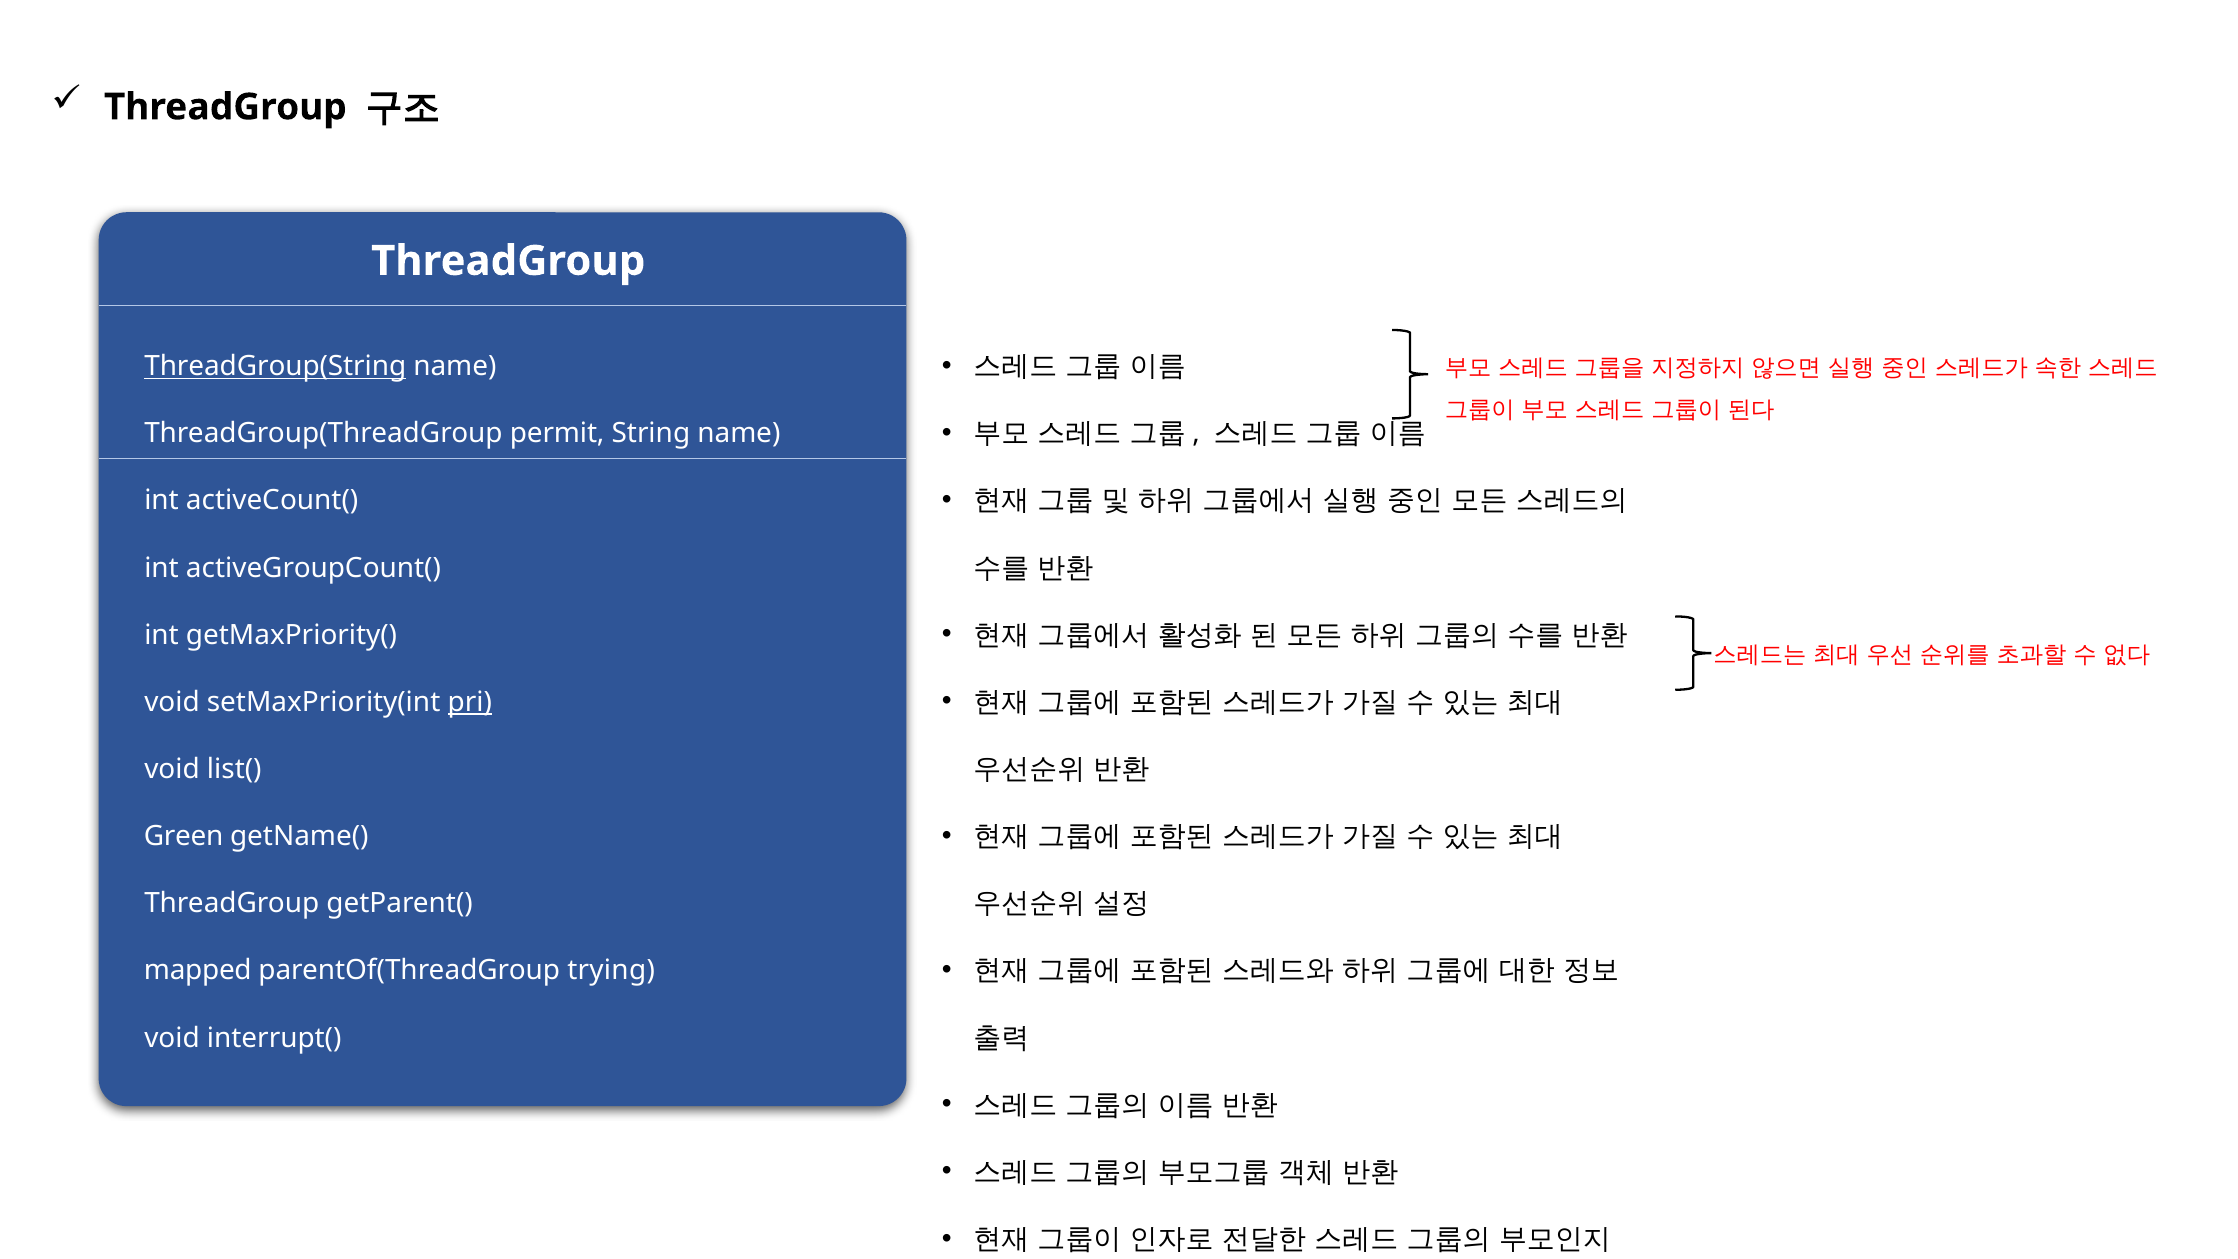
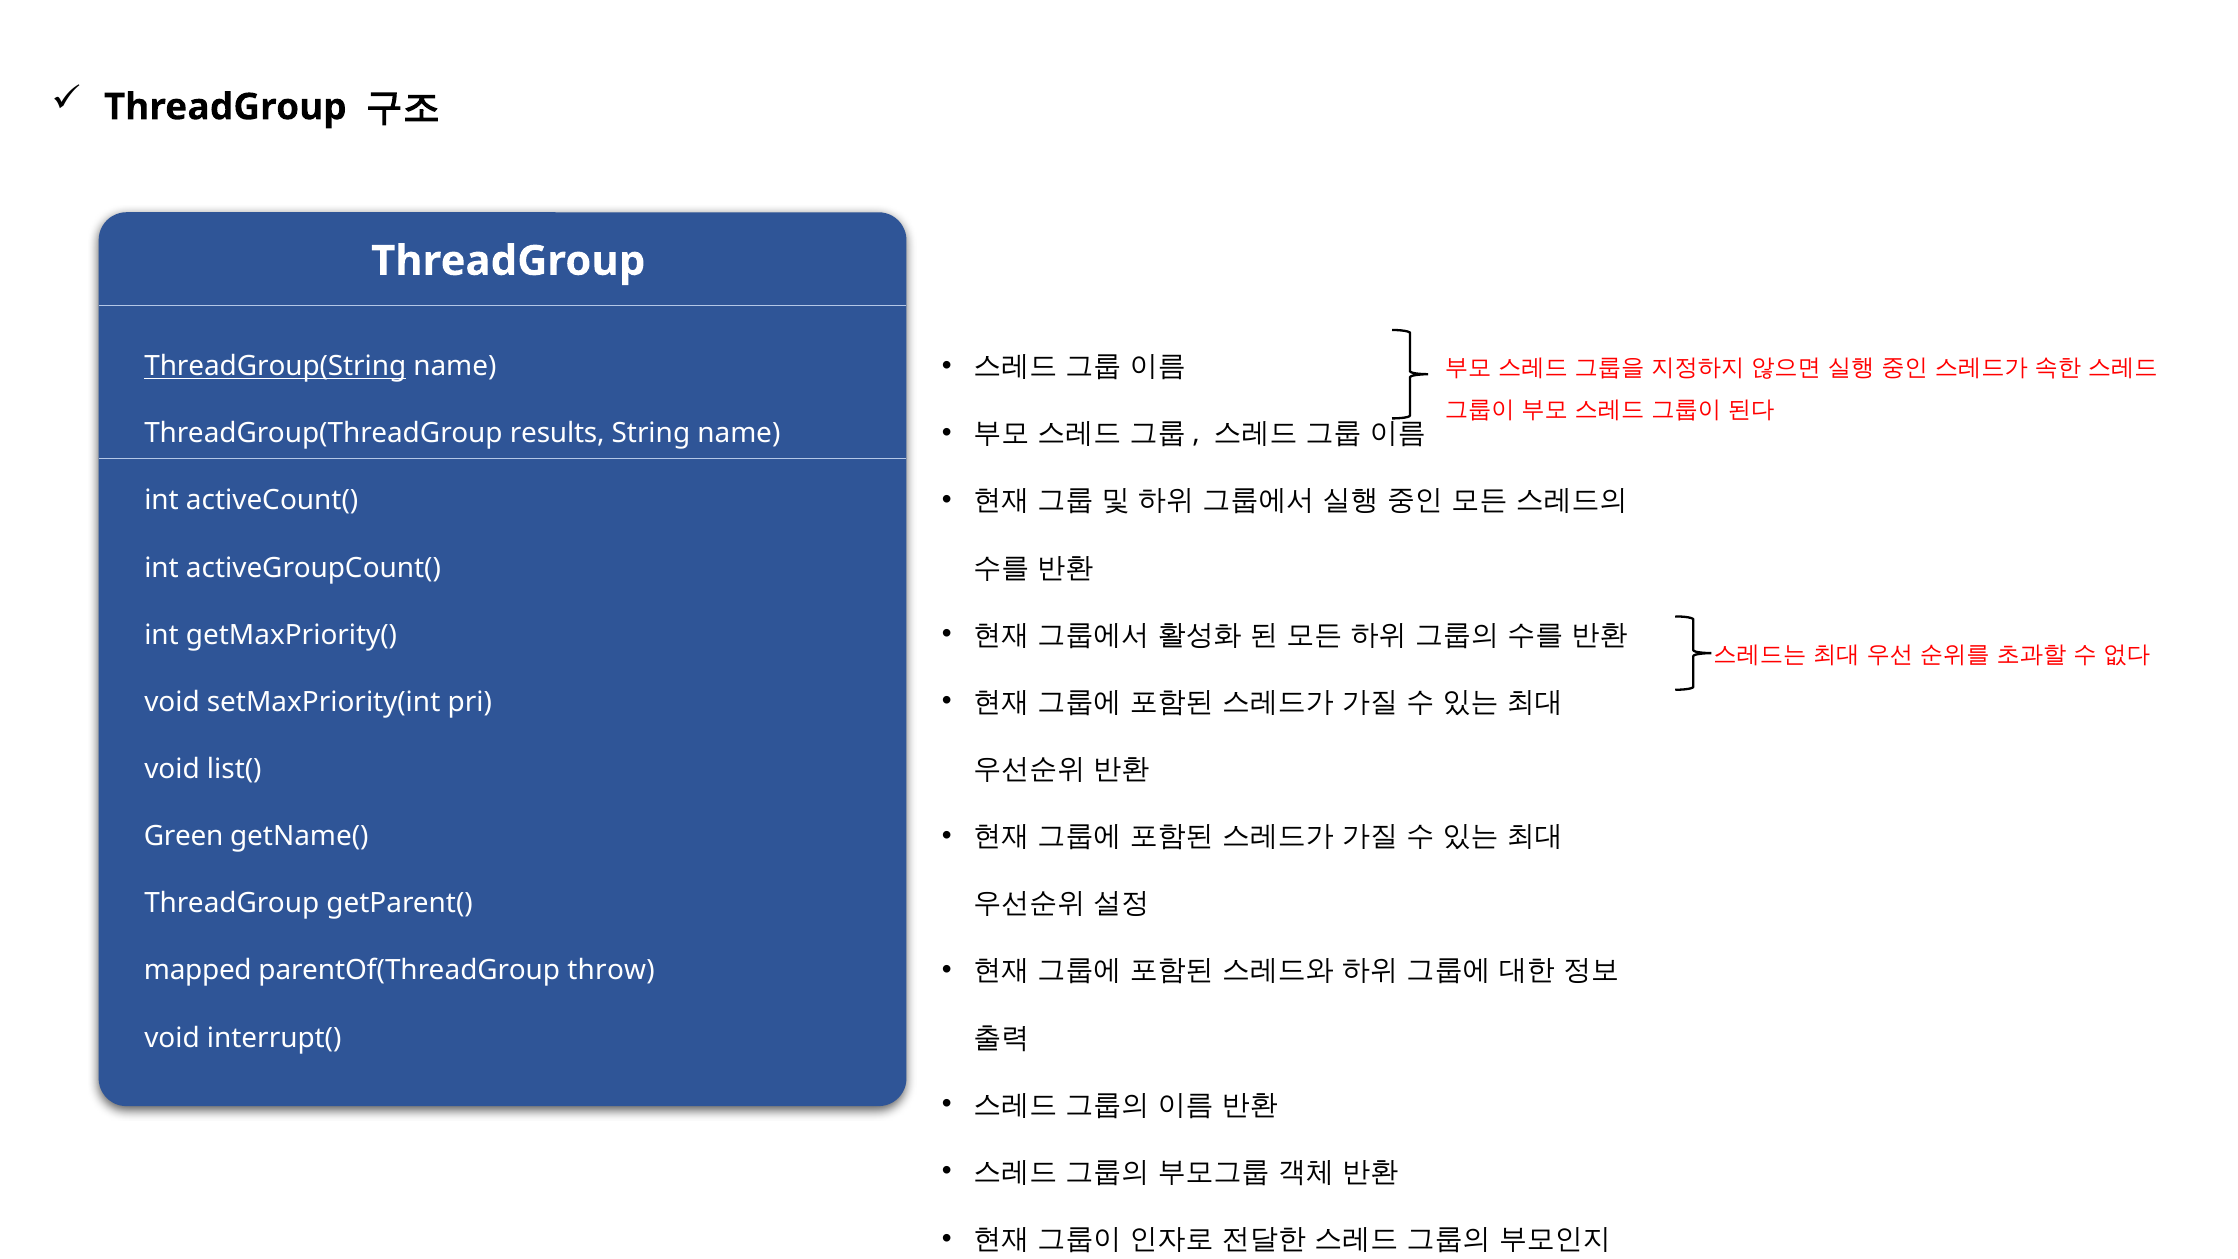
permit: permit -> results
pri underline: present -> none
trying: trying -> throw
